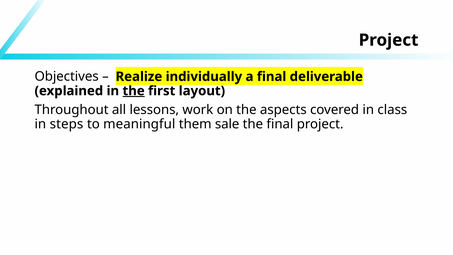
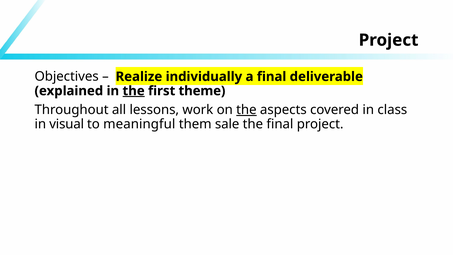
layout: layout -> theme
the at (246, 110) underline: none -> present
steps: steps -> visual
